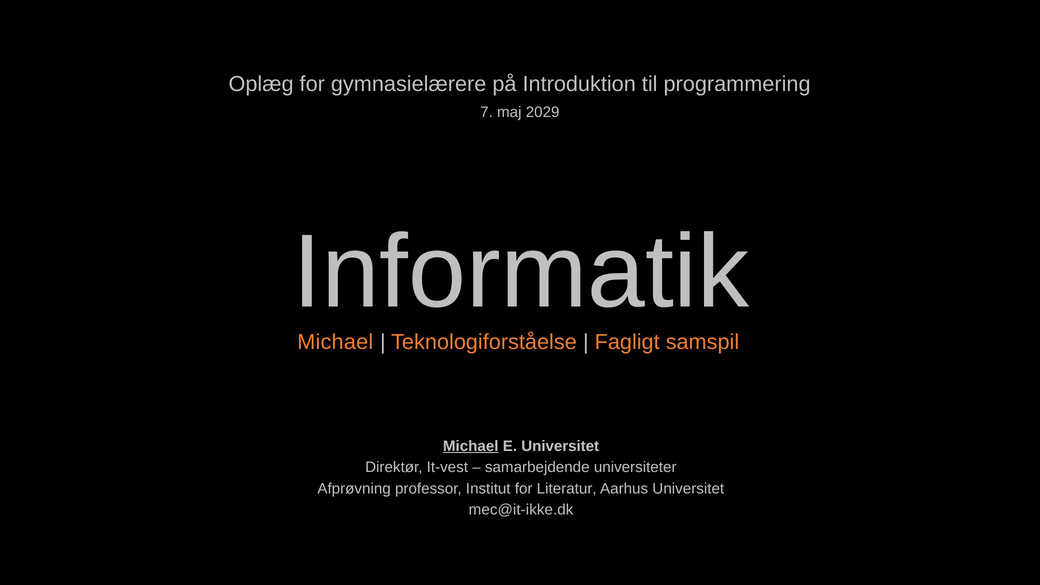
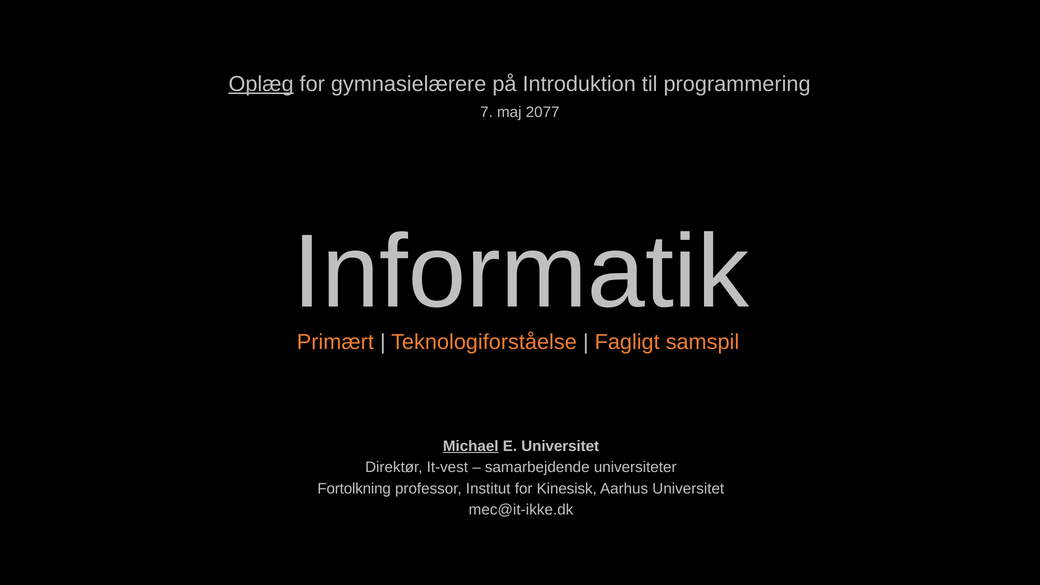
Oplæg underline: none -> present
2029: 2029 -> 2077
Michael at (335, 342): Michael -> Primært
Afprøvning: Afprøvning -> Fortolkning
Literatur: Literatur -> Kinesisk
